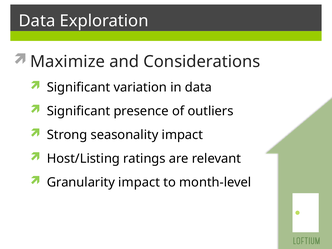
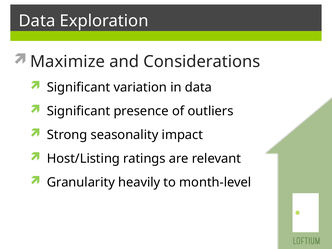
Granularity impact: impact -> heavily
